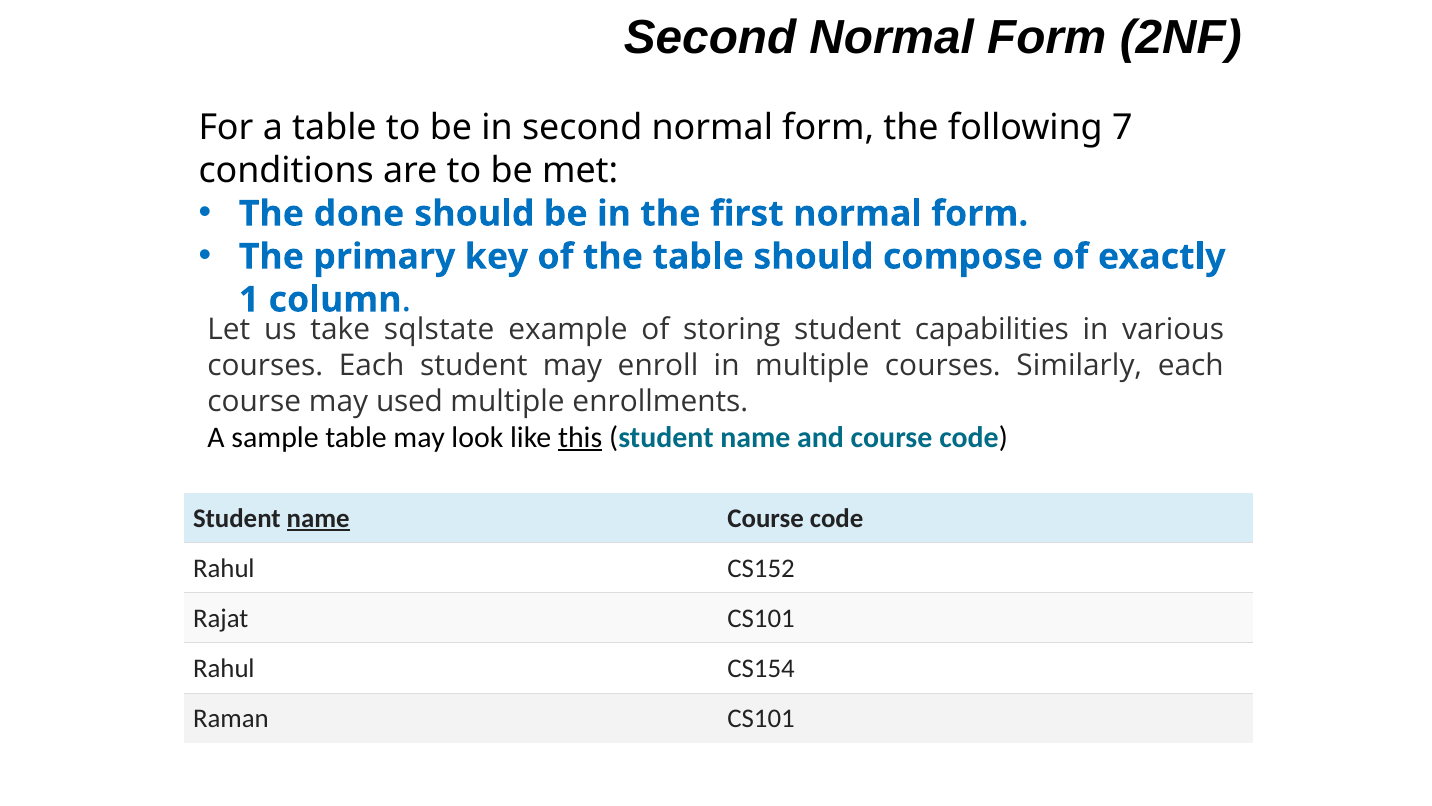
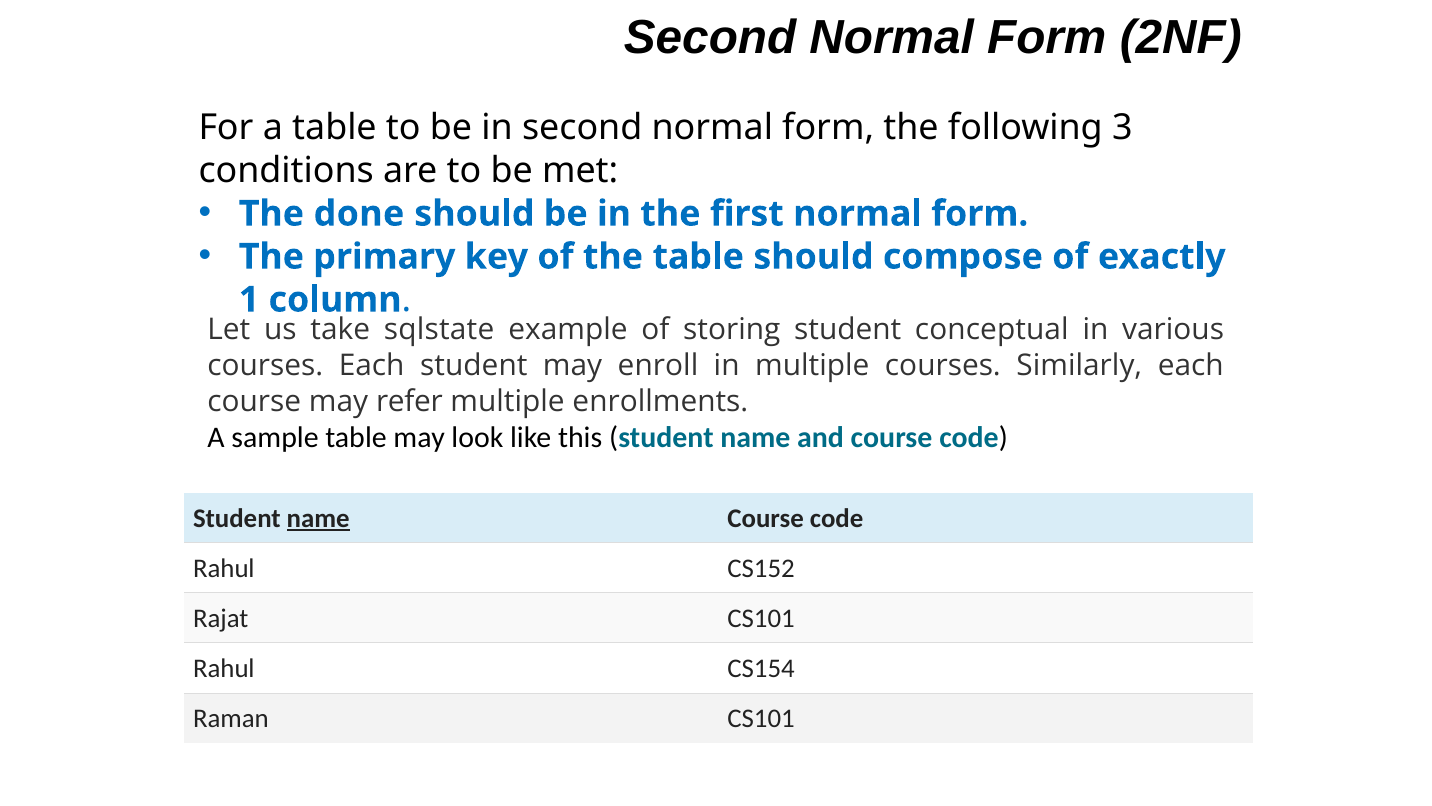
7: 7 -> 3
capabilities: capabilities -> conceptual
used: used -> refer
this underline: present -> none
